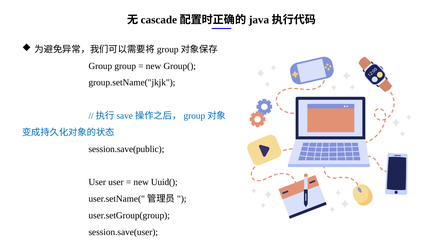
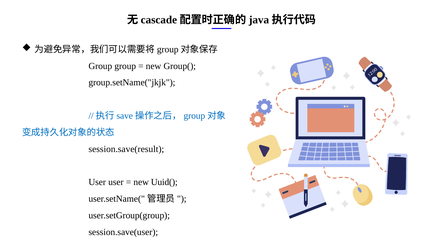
session.save(public: session.save(public -> session.save(result
